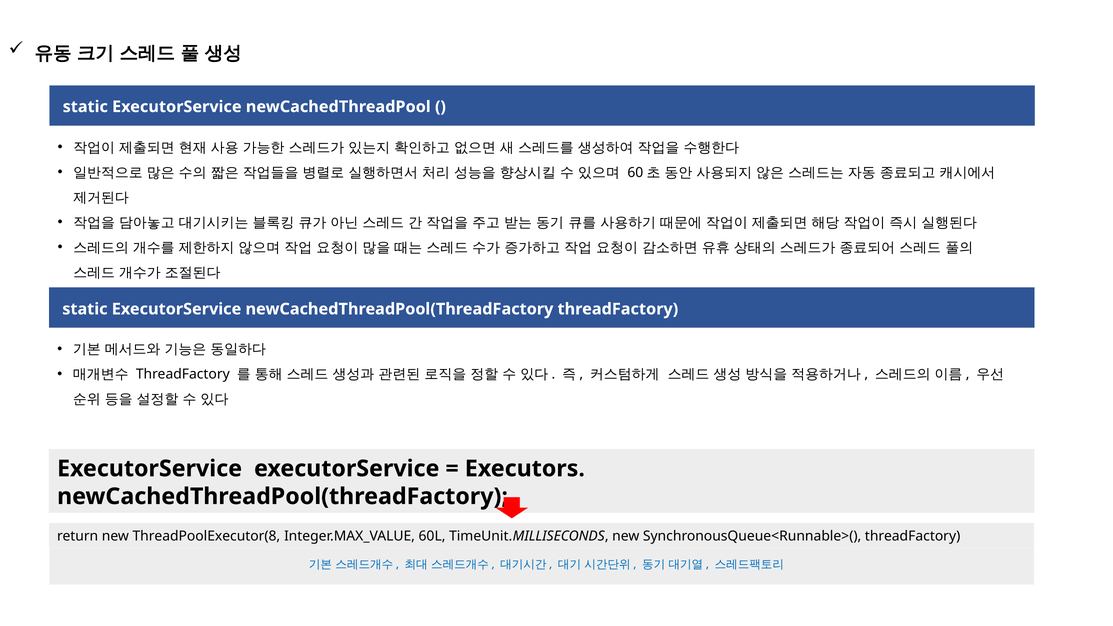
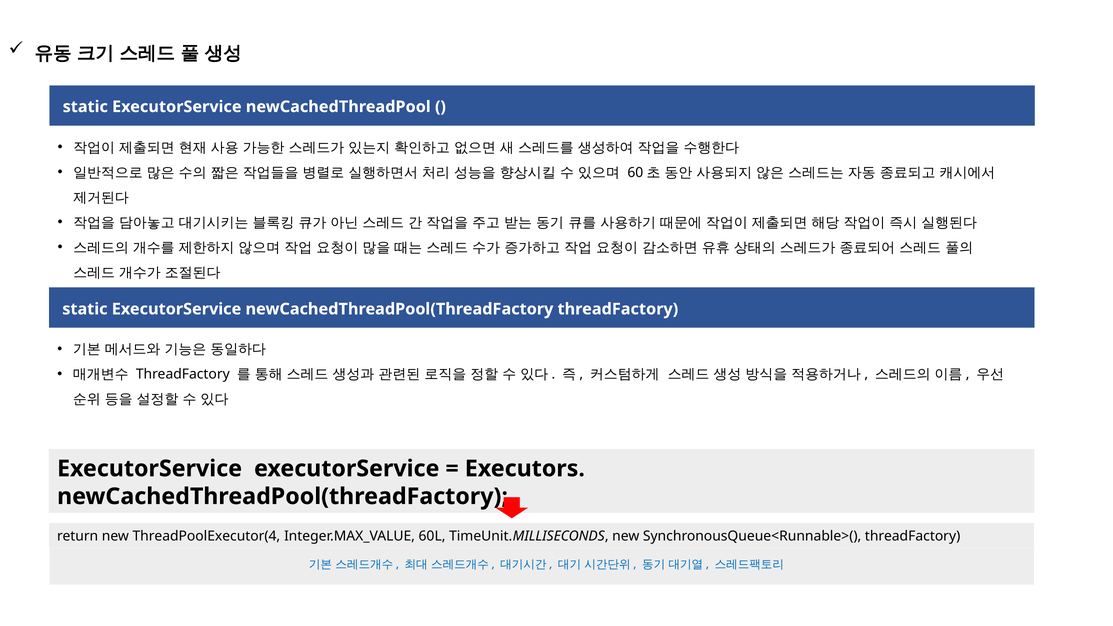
ThreadPoolExecutor(8: ThreadPoolExecutor(8 -> ThreadPoolExecutor(4
